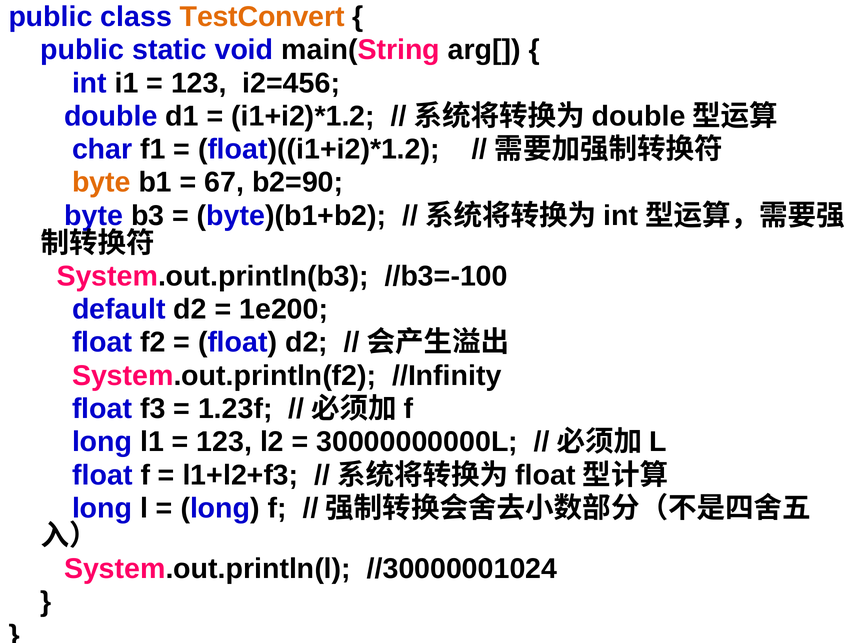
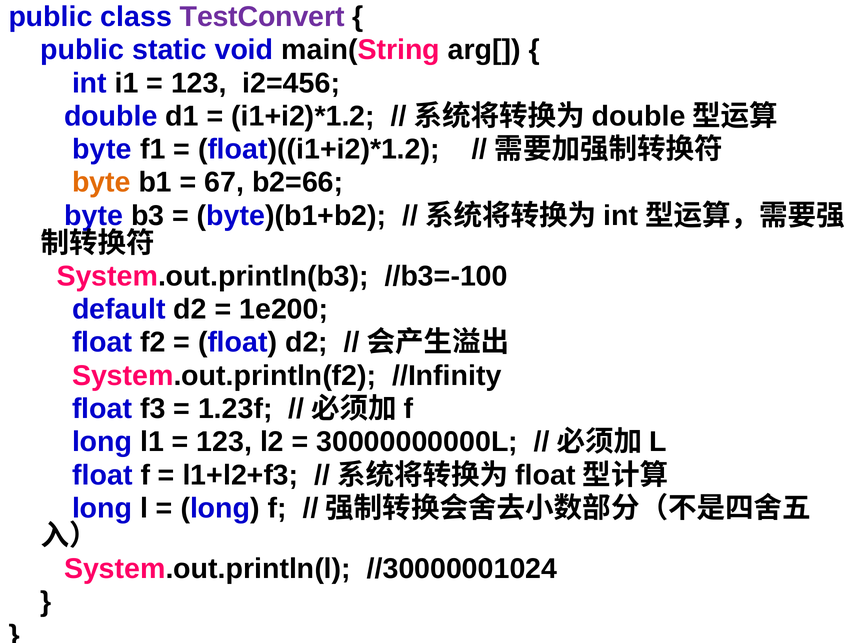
TestConvert colour: orange -> purple
char at (102, 149): char -> byte
b2=90: b2=90 -> b2=66
